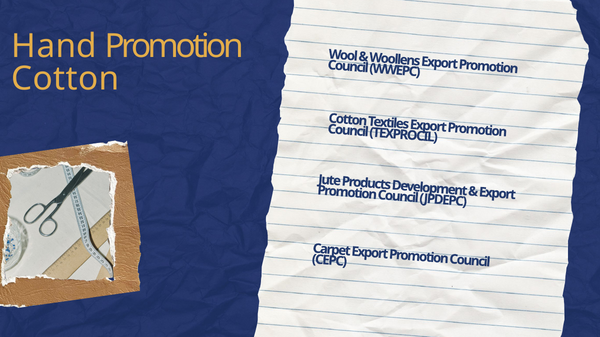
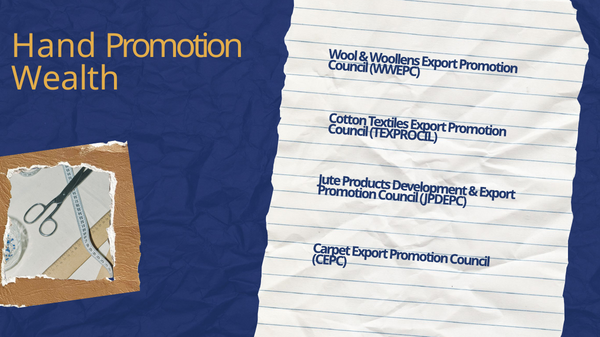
Cotton at (65, 79): Cotton -> Wealth
